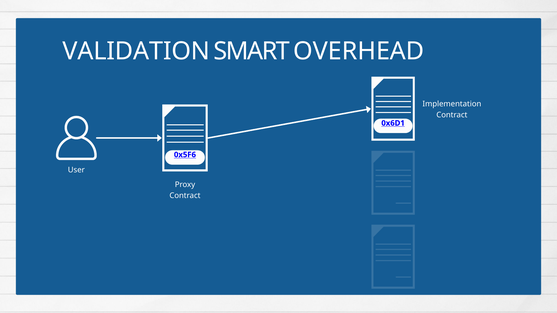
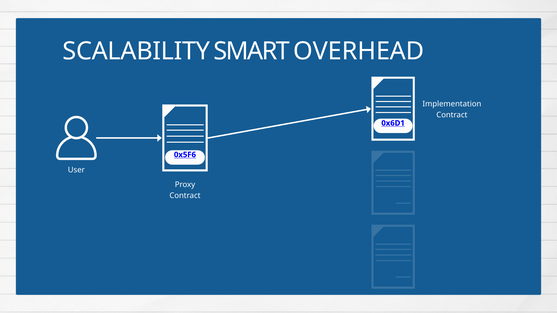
VALIDATION: VALIDATION -> SCALABILITY
